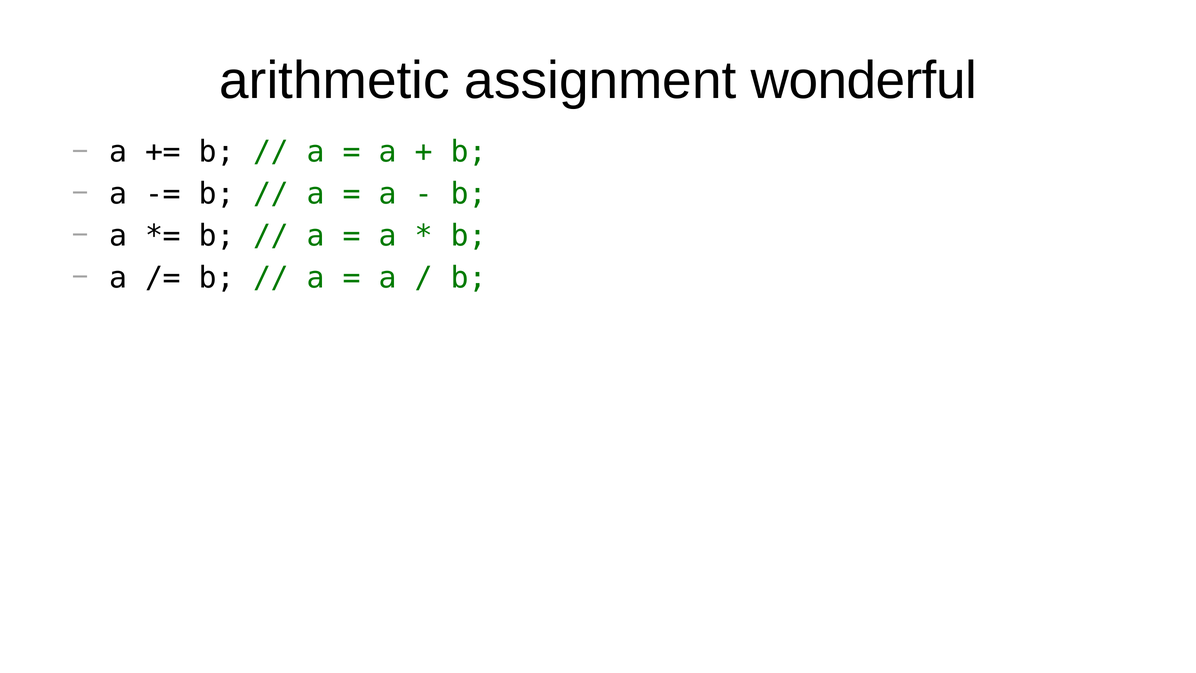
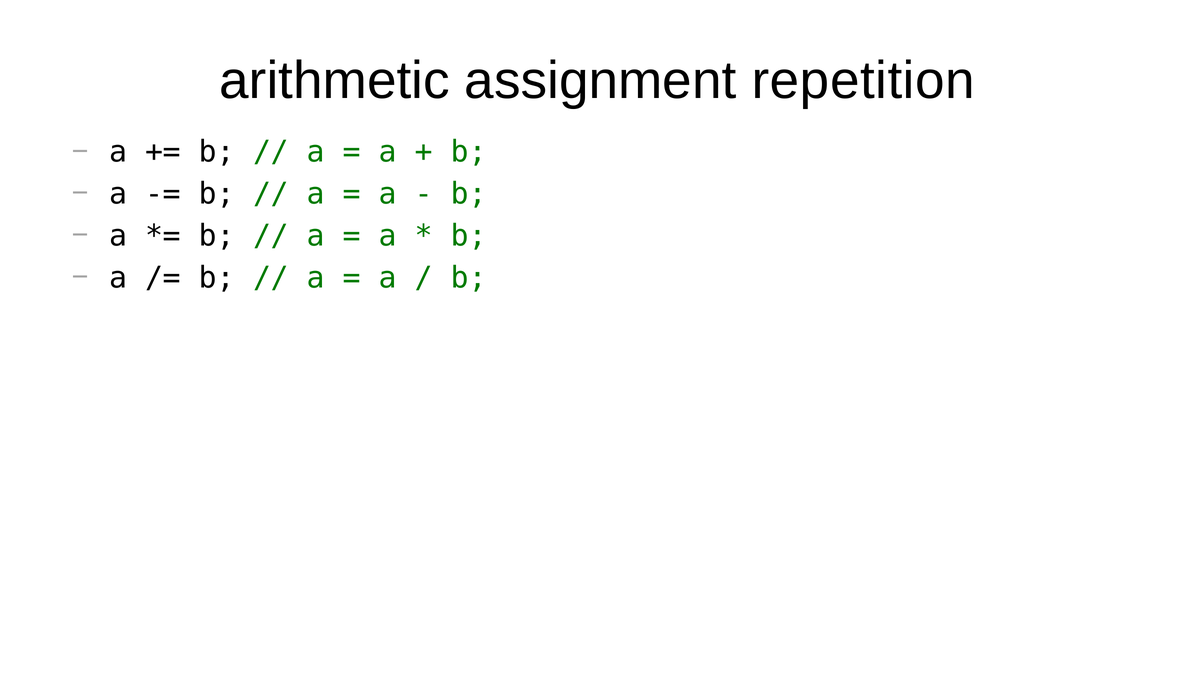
wonderful: wonderful -> repetition
